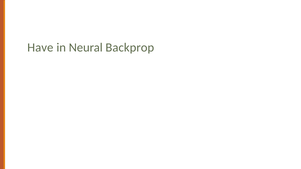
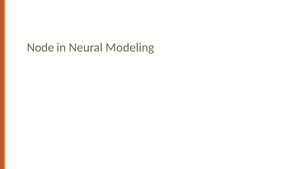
Have: Have -> Node
Backprop: Backprop -> Modeling
